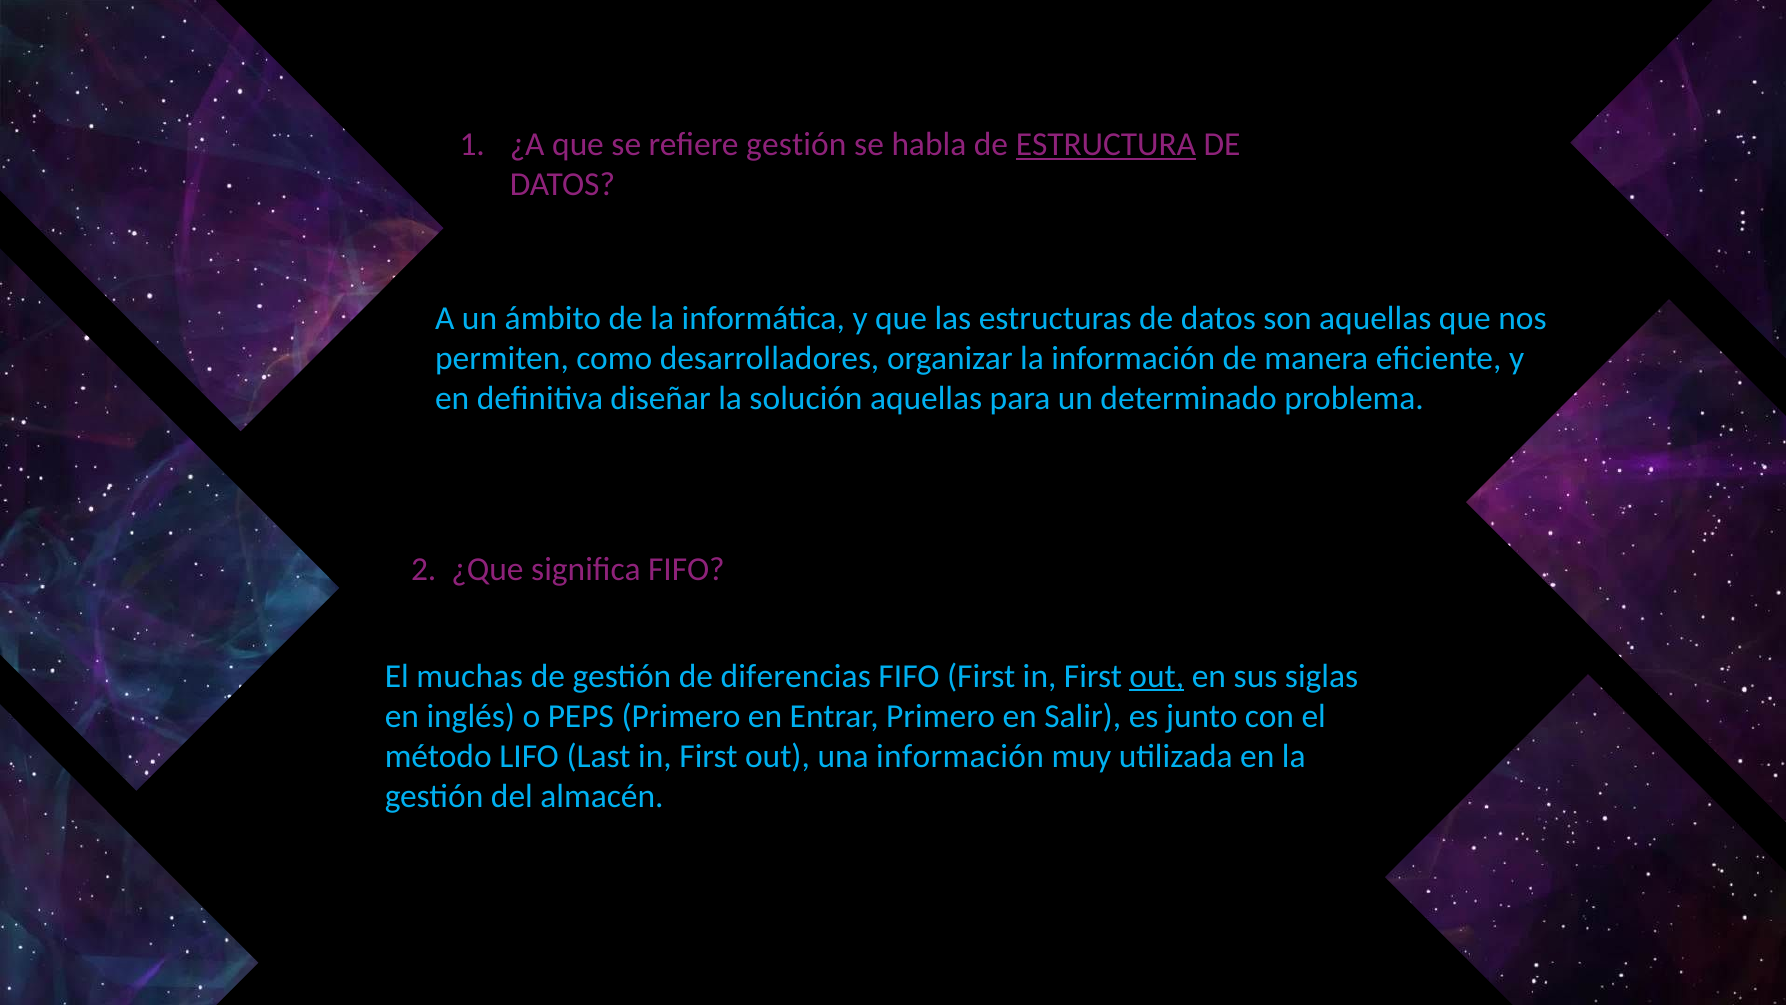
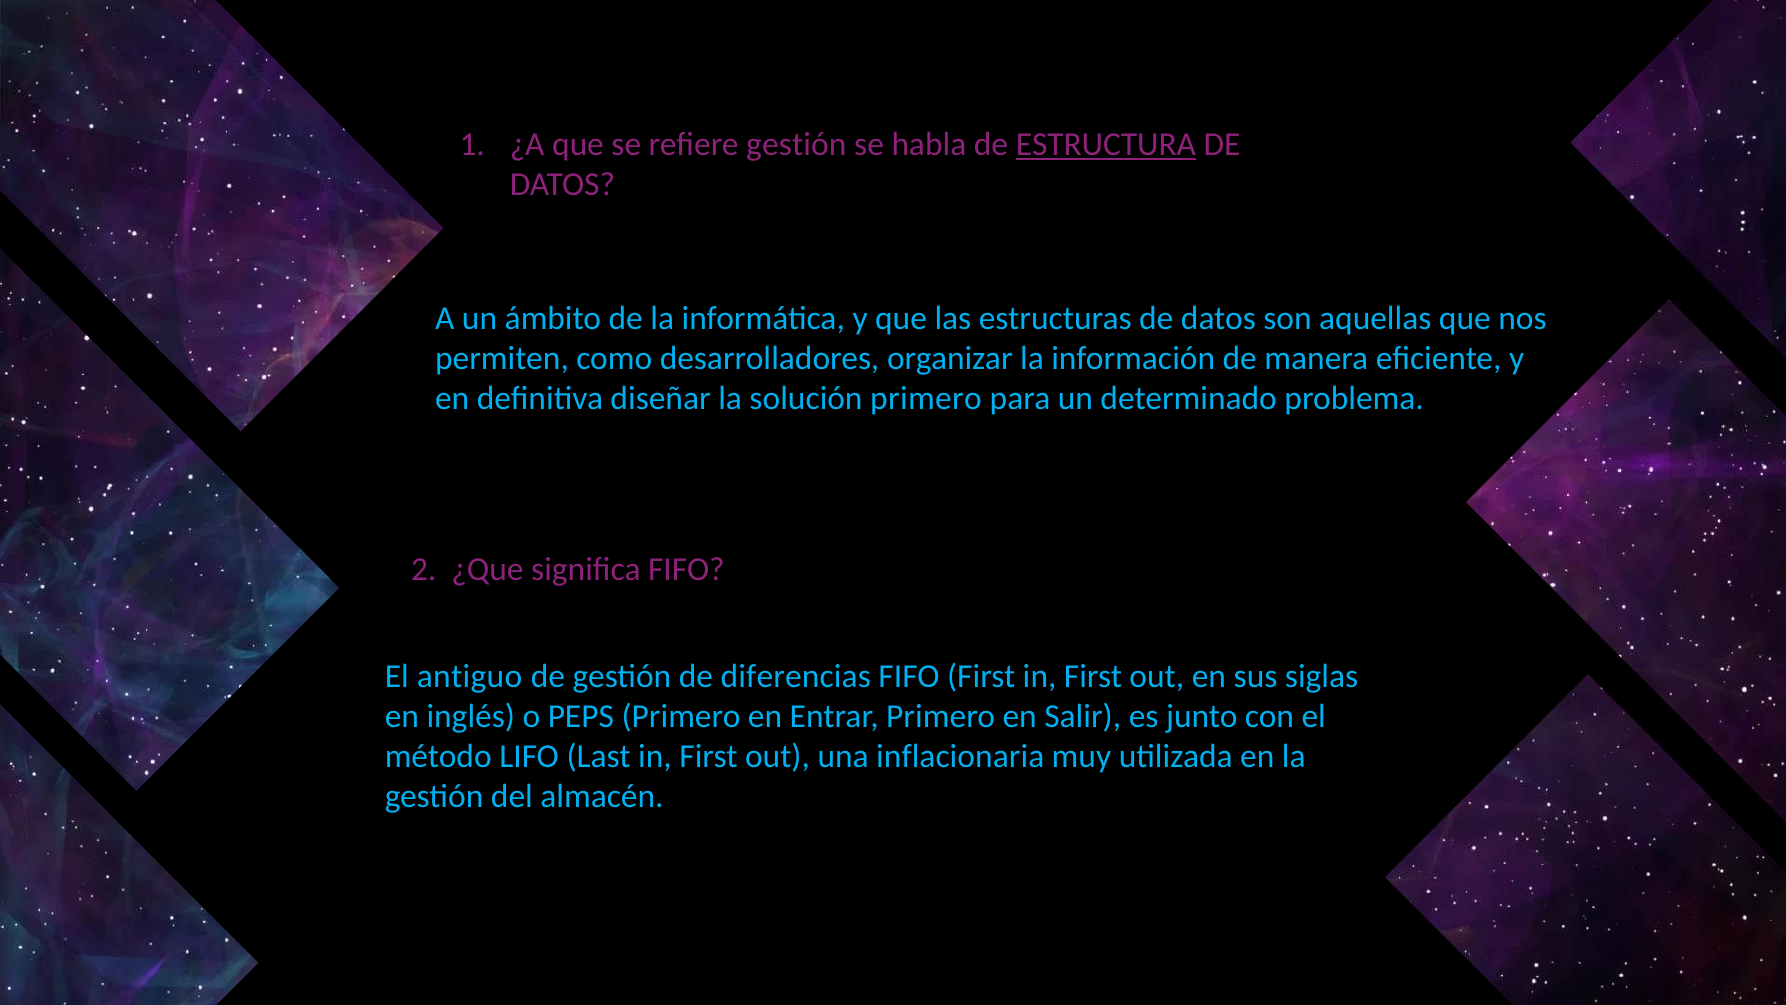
solución aquellas: aquellas -> primero
muchas: muchas -> antiguo
out at (1157, 676) underline: present -> none
una información: información -> inflacionaria
